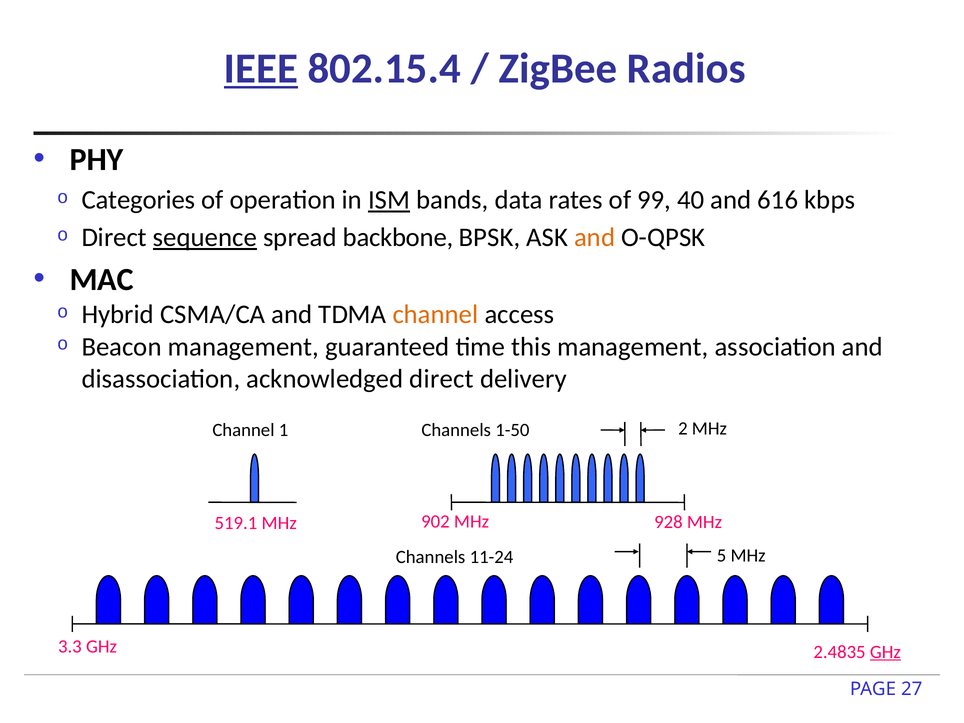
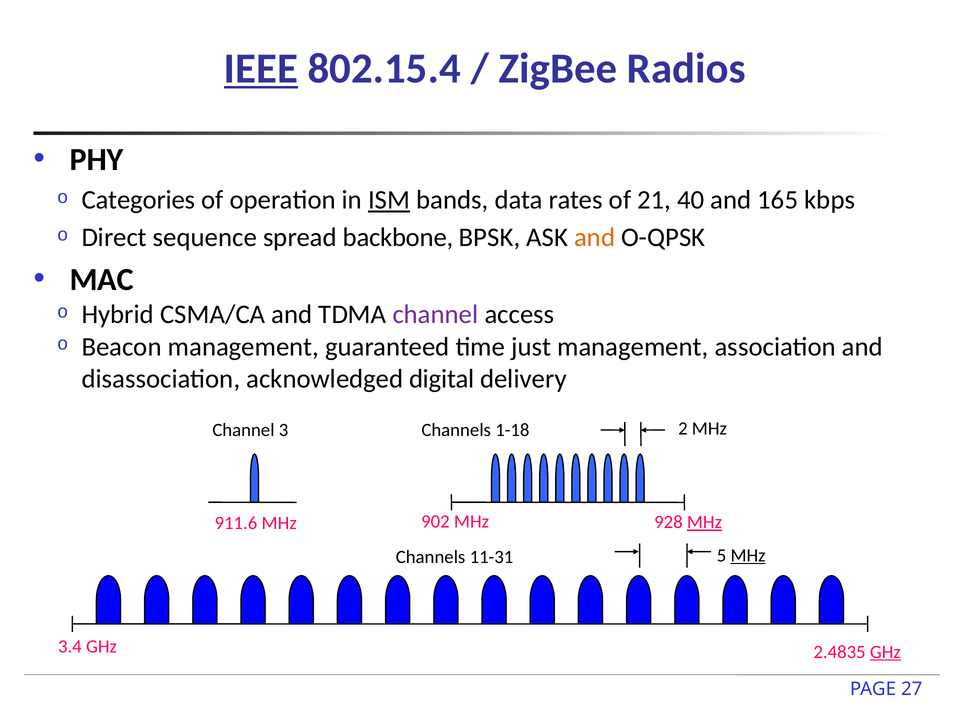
99: 99 -> 21
616: 616 -> 165
sequence underline: present -> none
channel at (435, 315) colour: orange -> purple
this: this -> just
acknowledged direct: direct -> digital
1: 1 -> 3
1-50: 1-50 -> 1-18
MHz at (704, 522) underline: none -> present
519.1: 519.1 -> 911.6
MHz at (748, 556) underline: none -> present
11-24: 11-24 -> 11-31
3.3: 3.3 -> 3.4
